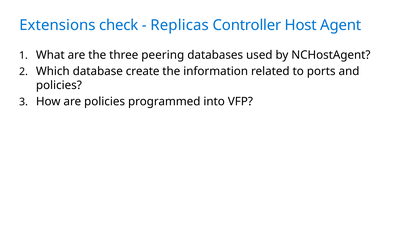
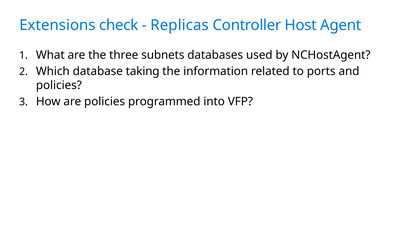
peering: peering -> subnets
create: create -> taking
